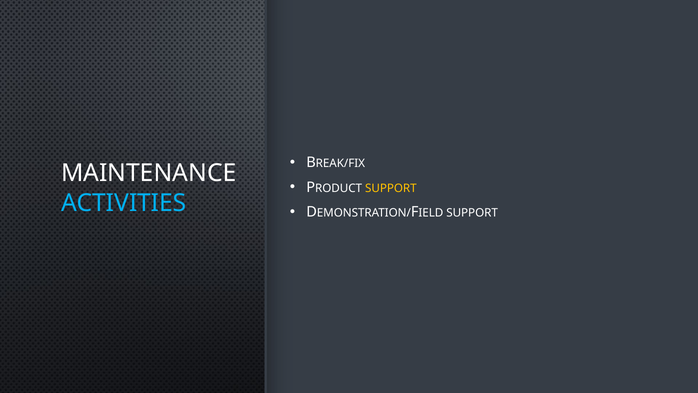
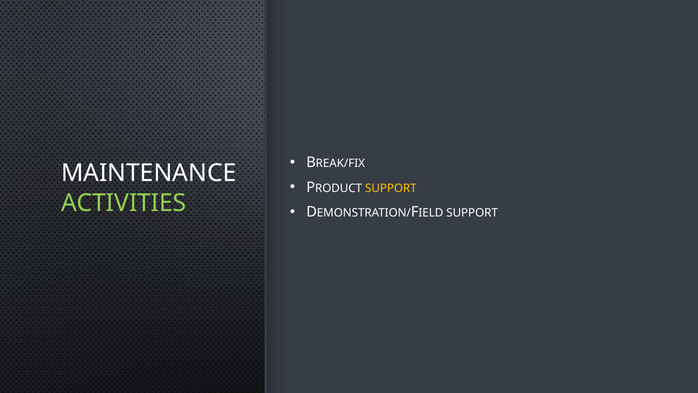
ACTIVITIES colour: light blue -> light green
